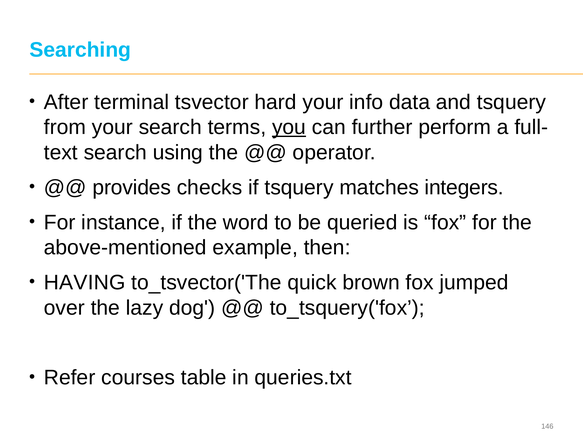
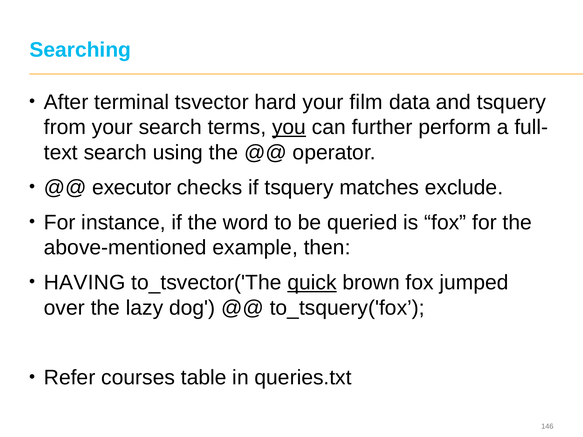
info: info -> film
provides: provides -> executor
integers: integers -> exclude
quick underline: none -> present
